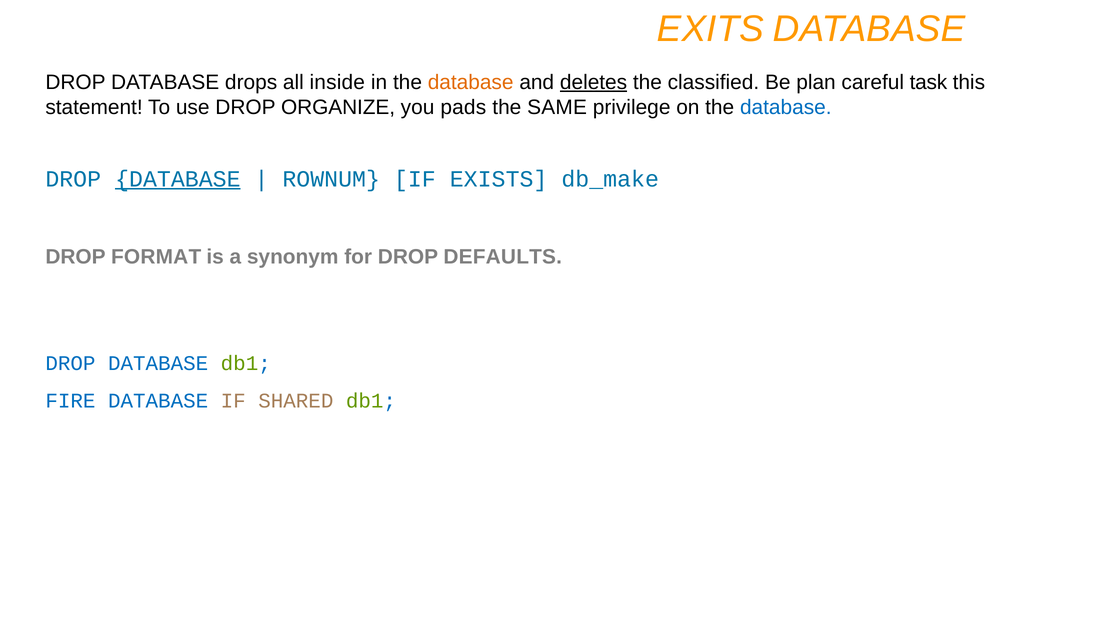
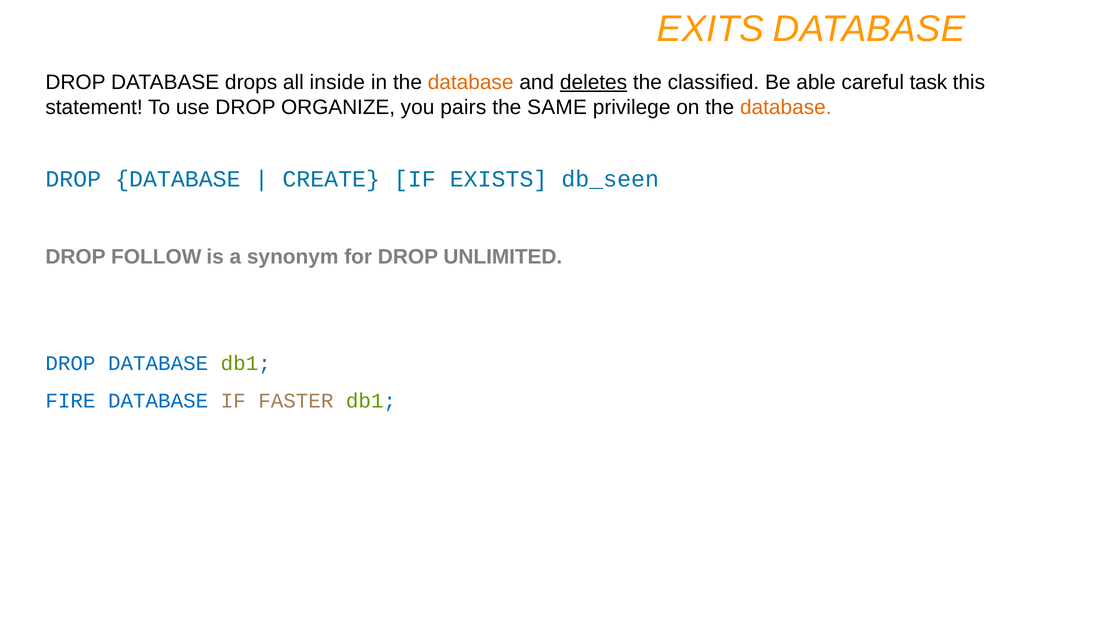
plan: plan -> able
pads: pads -> pairs
database at (786, 107) colour: blue -> orange
DATABASE at (178, 179) underline: present -> none
ROWNUM: ROWNUM -> CREATE
db_make: db_make -> db_seen
FORMAT: FORMAT -> FOLLOW
DEFAULTS: DEFAULTS -> UNLIMITED
SHARED: SHARED -> FASTER
